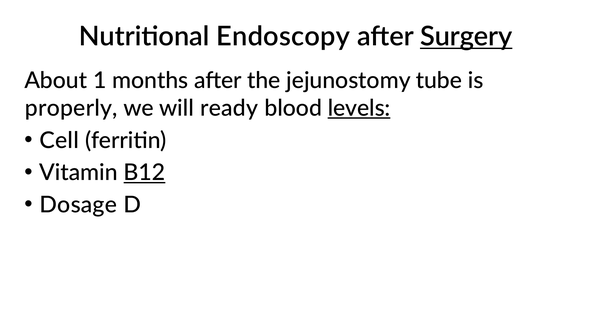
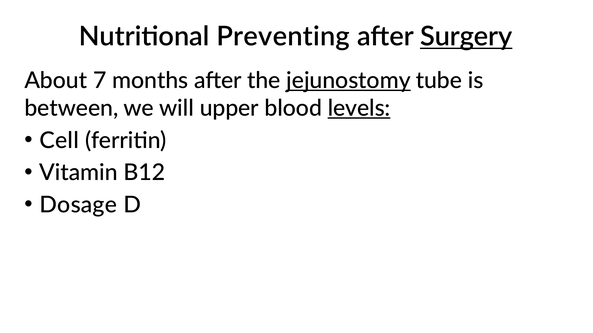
Endoscopy: Endoscopy -> Preventing
1: 1 -> 7
jejunostomy underline: none -> present
properly: properly -> between
ready: ready -> upper
B12 underline: present -> none
